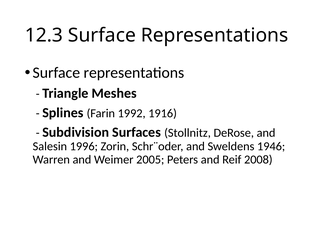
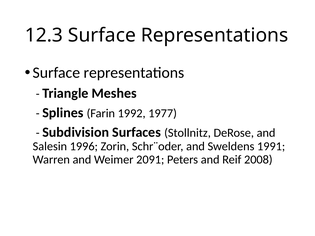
1916: 1916 -> 1977
1946: 1946 -> 1991
2005: 2005 -> 2091
